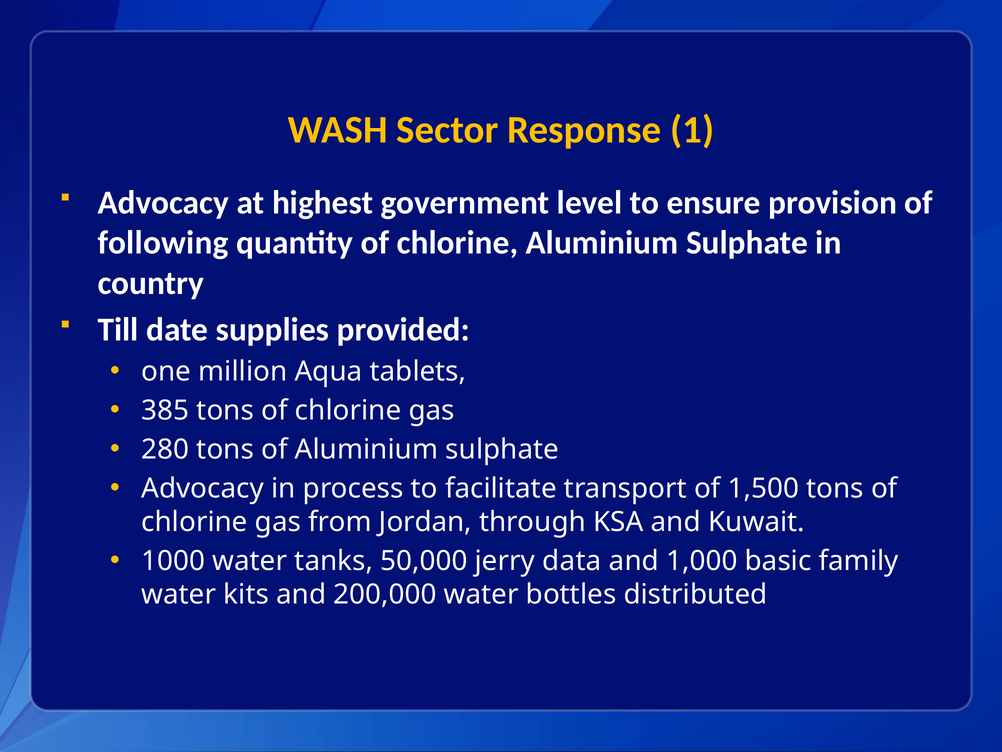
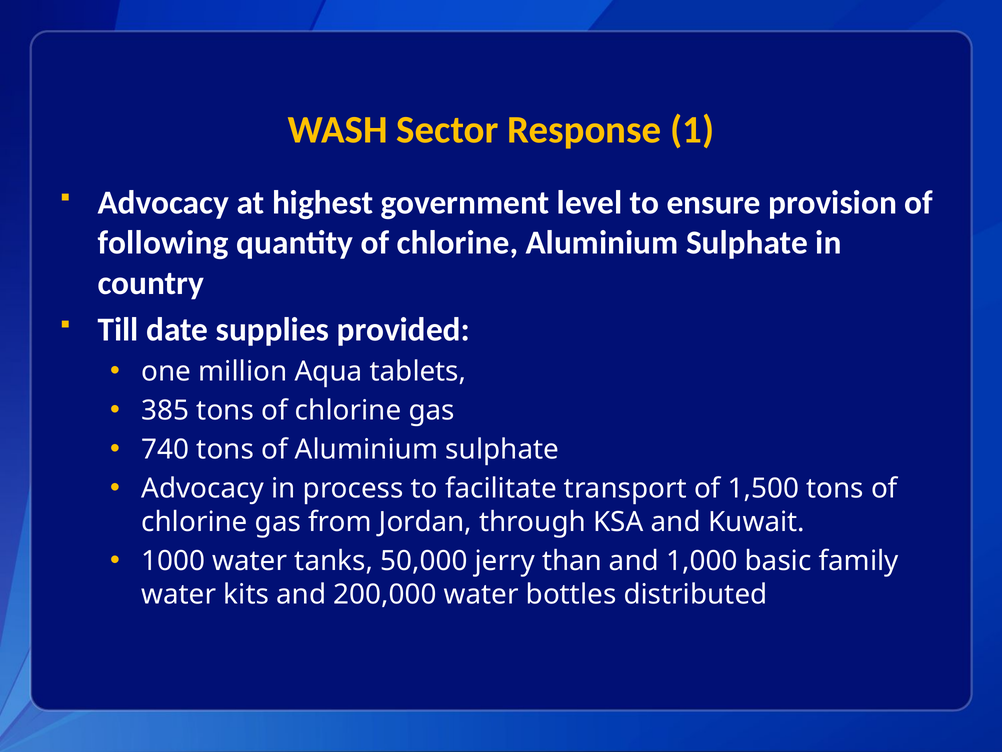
280: 280 -> 740
data: data -> than
